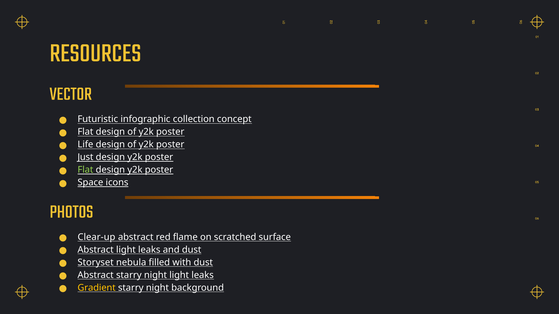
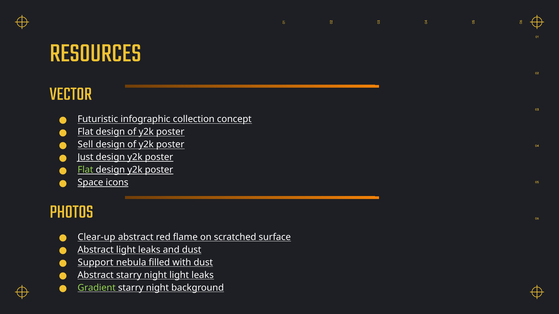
Life: Life -> Sell
Storyset: Storyset -> Support
Gradient colour: yellow -> light green
